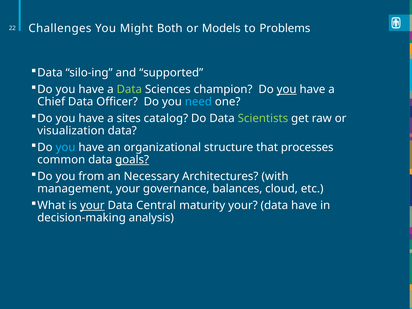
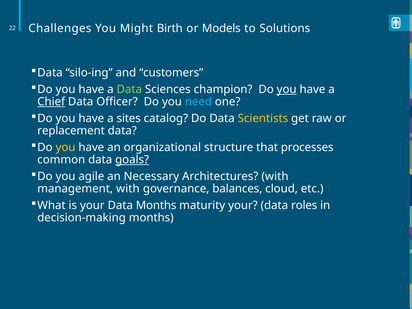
Both: Both -> Birth
Problems: Problems -> Solutions
supported: supported -> customers
Chief underline: none -> present
Scientists colour: light green -> yellow
visualization: visualization -> replacement
you at (66, 147) colour: light blue -> yellow
from: from -> agile
management your: your -> with
your at (92, 205) underline: present -> none
Data Central: Central -> Months
data have: have -> roles
decision-making analysis: analysis -> months
